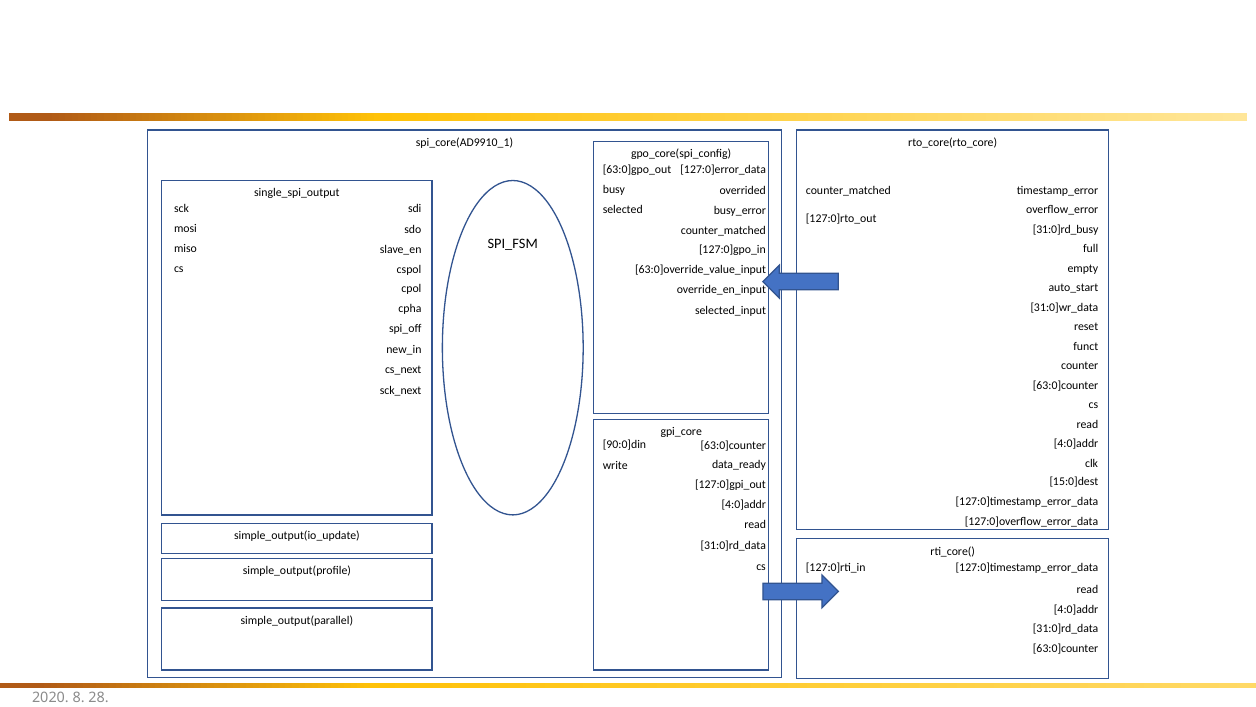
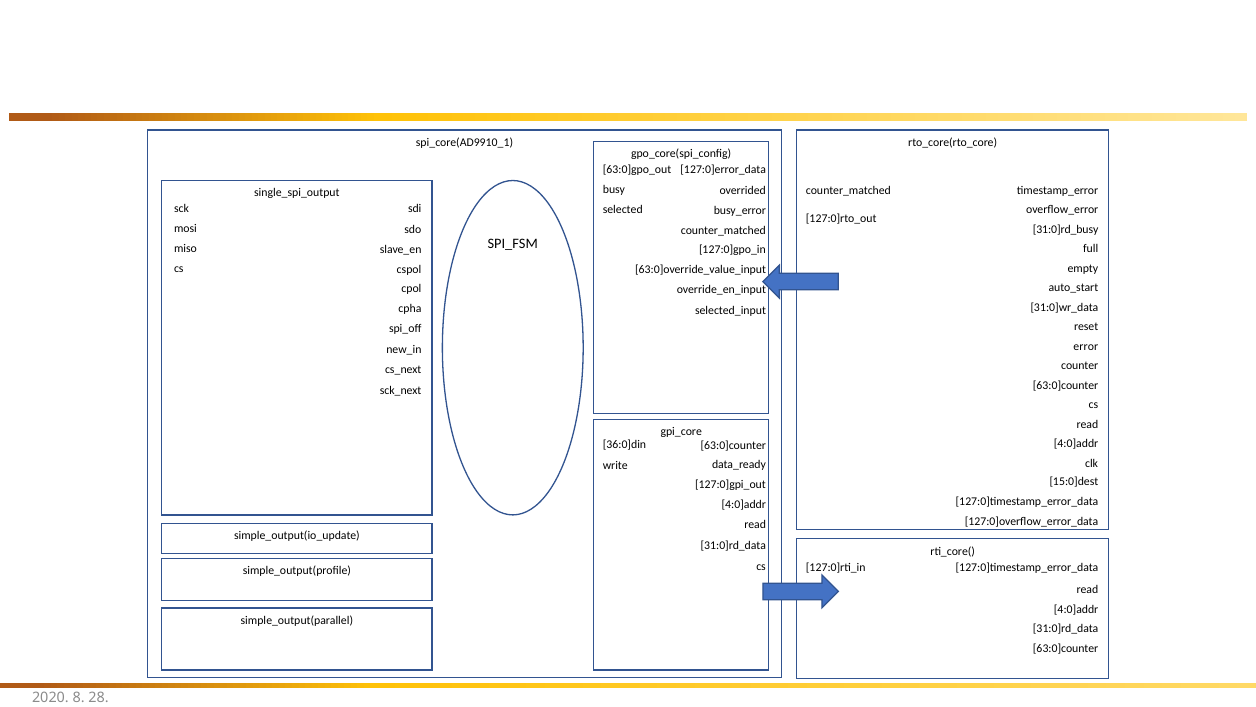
funct: funct -> error
90:0]din: 90:0]din -> 36:0]din
